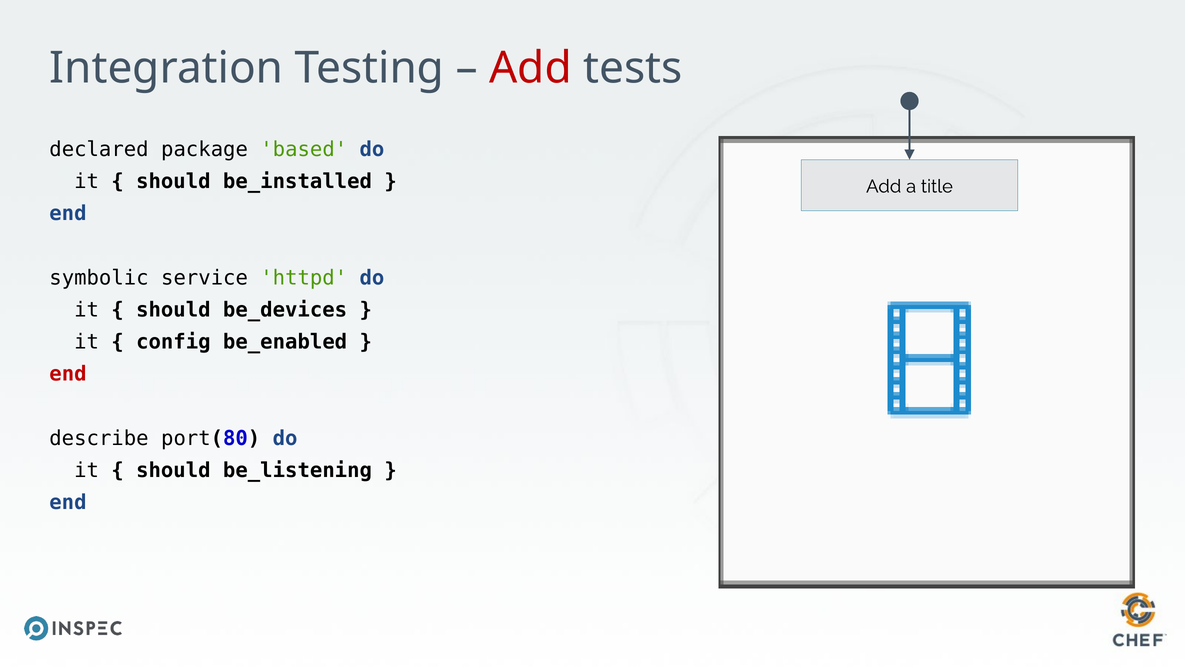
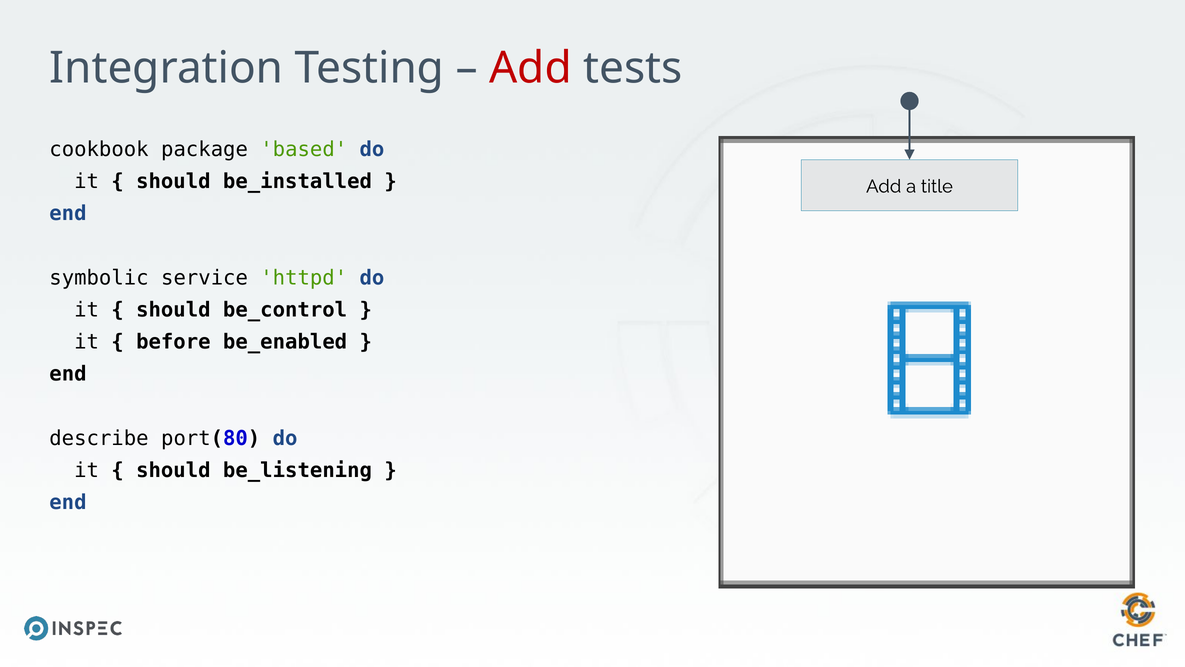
declared: declared -> cookbook
be_devices: be_devices -> be_control
config: config -> before
end at (68, 374) colour: red -> black
